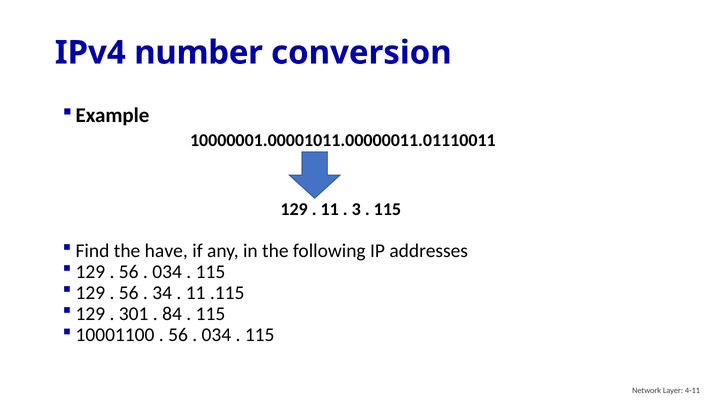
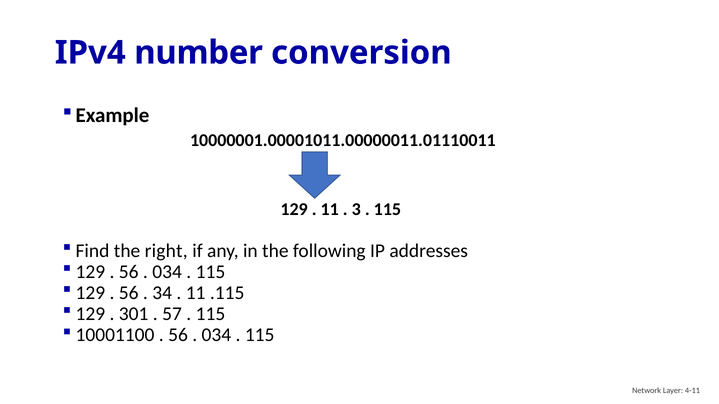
have: have -> right
84: 84 -> 57
